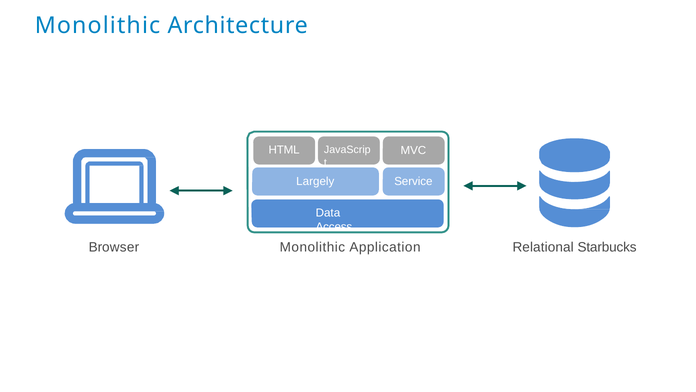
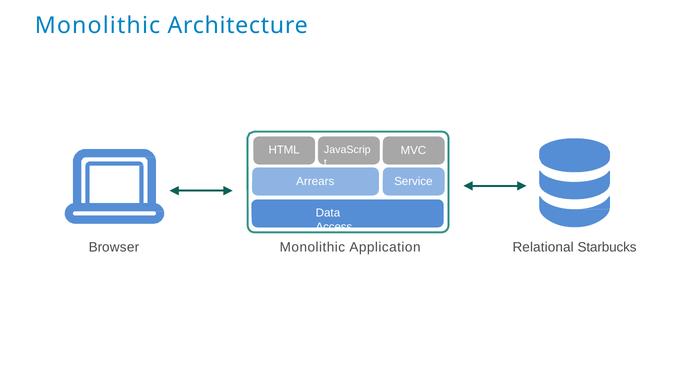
Largely: Largely -> Arrears
